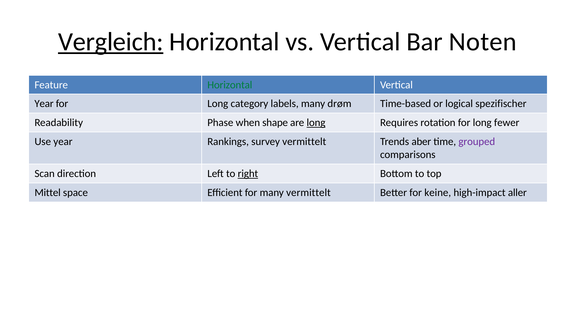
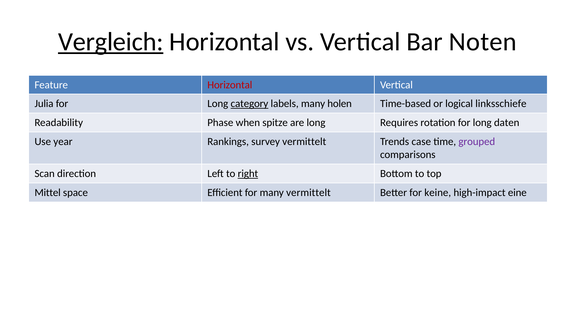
Horizontal at (230, 85) colour: green -> red
Year at (44, 104): Year -> Julia
category underline: none -> present
drøm: drøm -> holen
spezifischer: spezifischer -> linksschiefe
shape: shape -> spitze
long at (316, 123) underline: present -> none
fewer: fewer -> daten
aber: aber -> case
aller: aller -> eine
